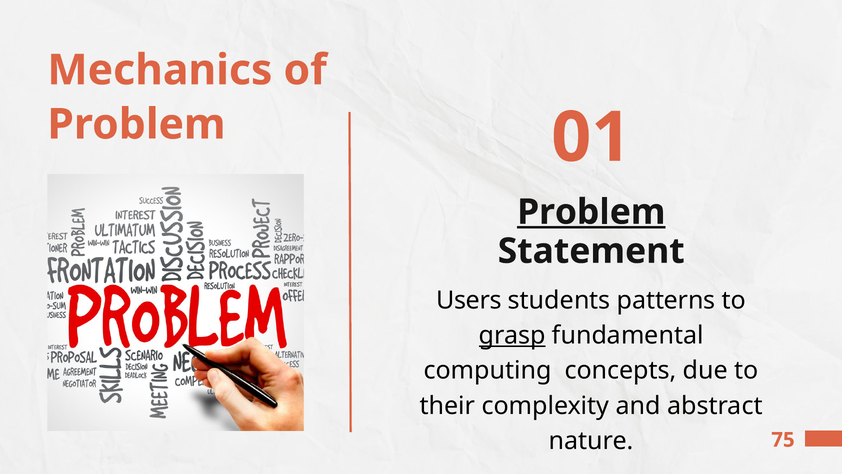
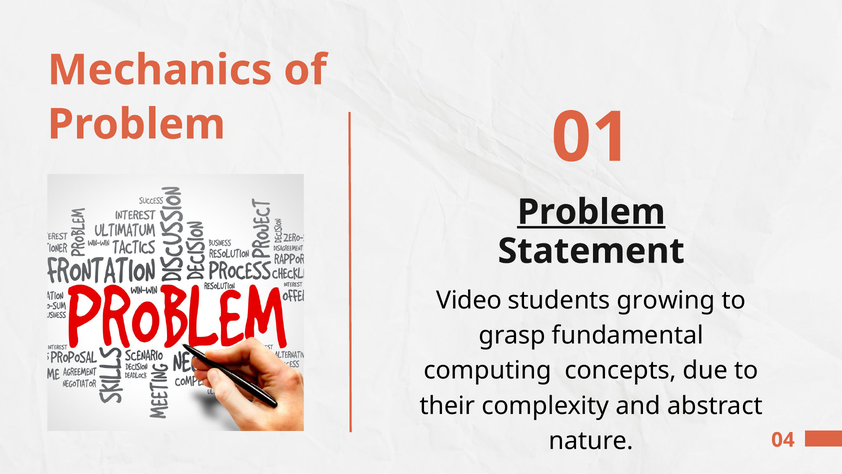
Users: Users -> Video
patterns: patterns -> growing
grasp underline: present -> none
75: 75 -> 04
